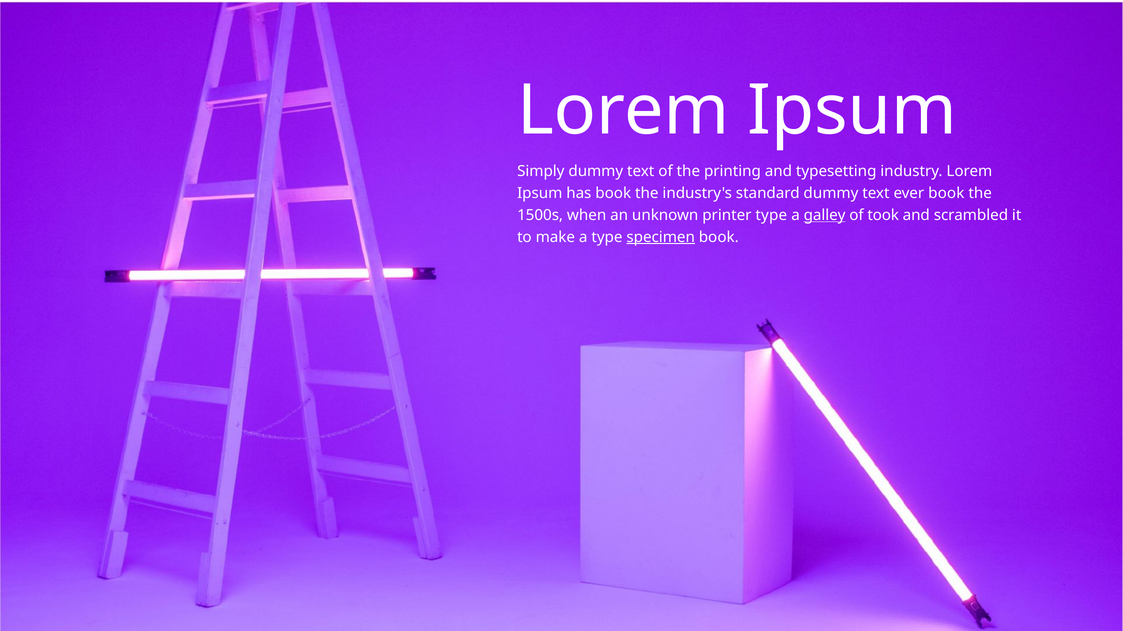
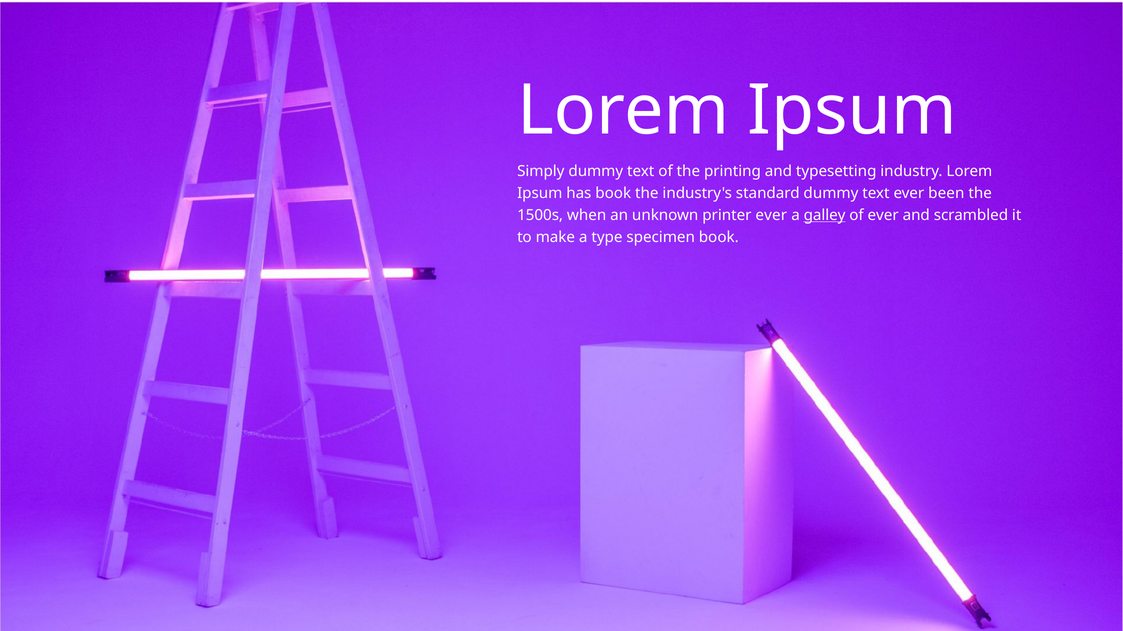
ever book: book -> been
printer type: type -> ever
of took: took -> ever
specimen underline: present -> none
